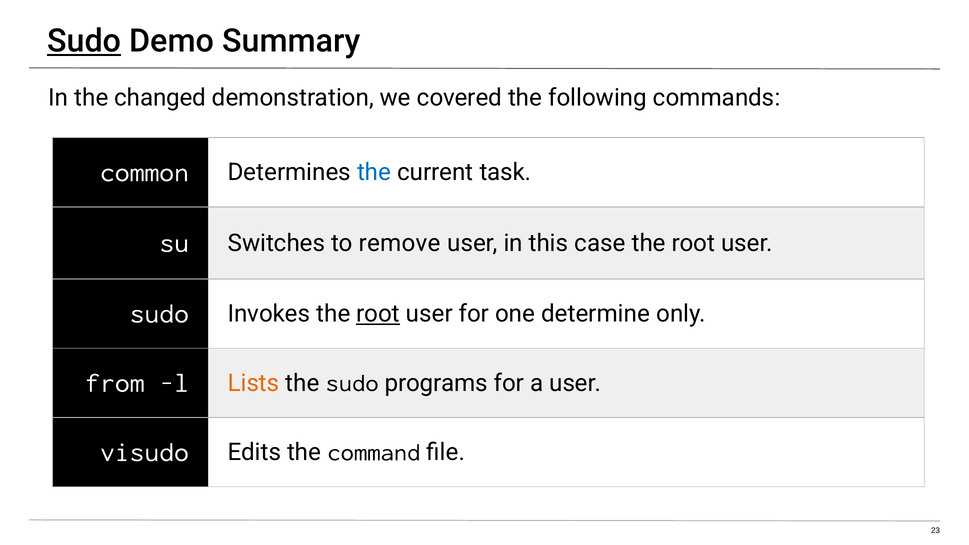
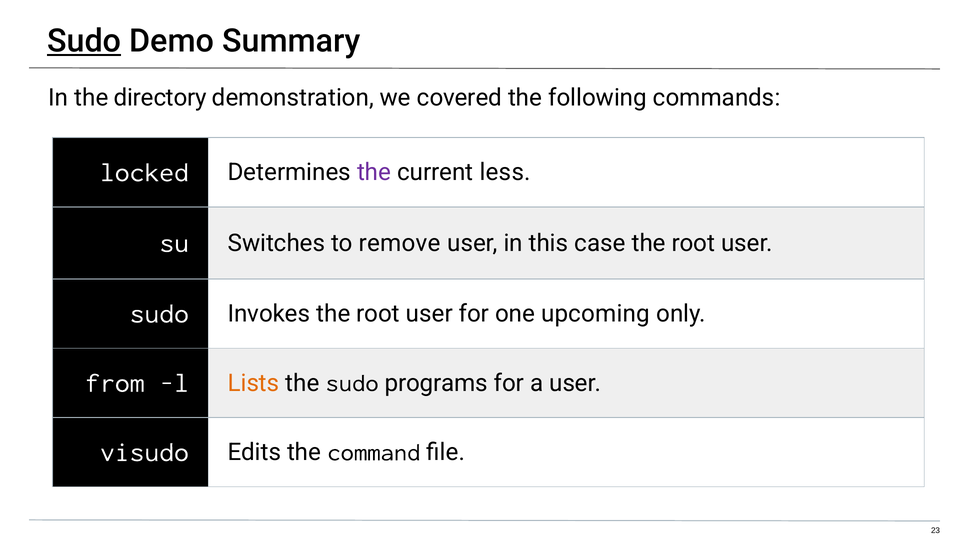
changed: changed -> directory
common: common -> locked
the at (374, 172) colour: blue -> purple
task: task -> less
root at (378, 314) underline: present -> none
determine: determine -> upcoming
